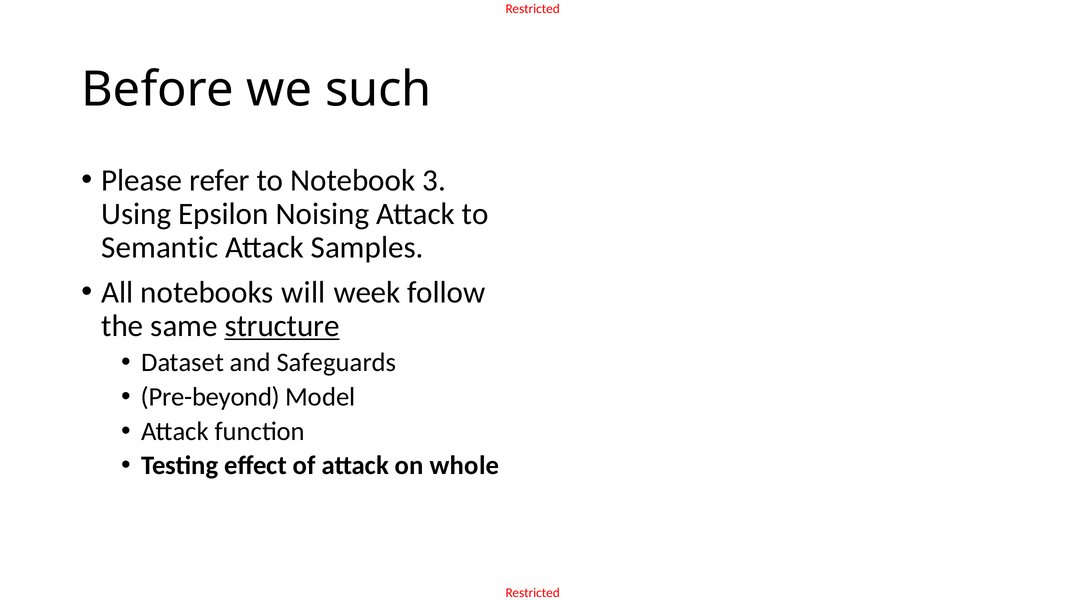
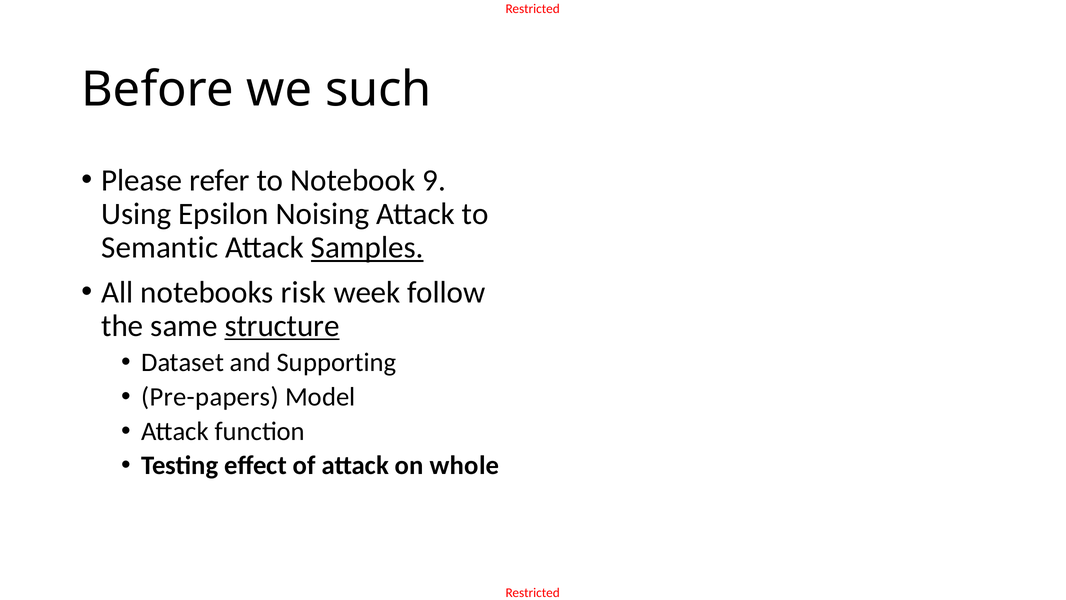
3: 3 -> 9
Samples underline: none -> present
will: will -> risk
Safeguards: Safeguards -> Supporting
Pre-beyond: Pre-beyond -> Pre-papers
